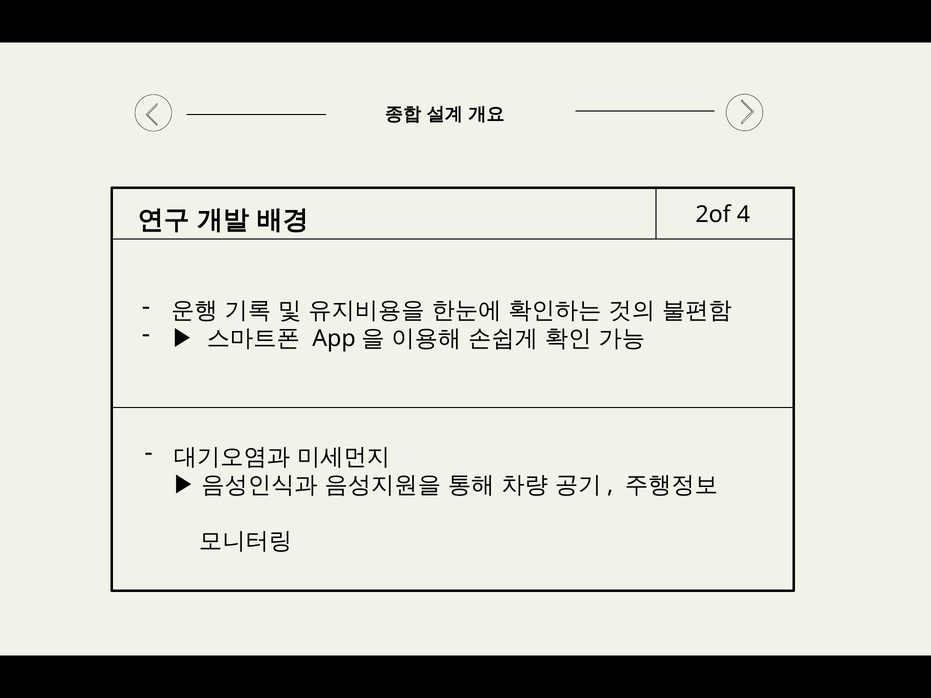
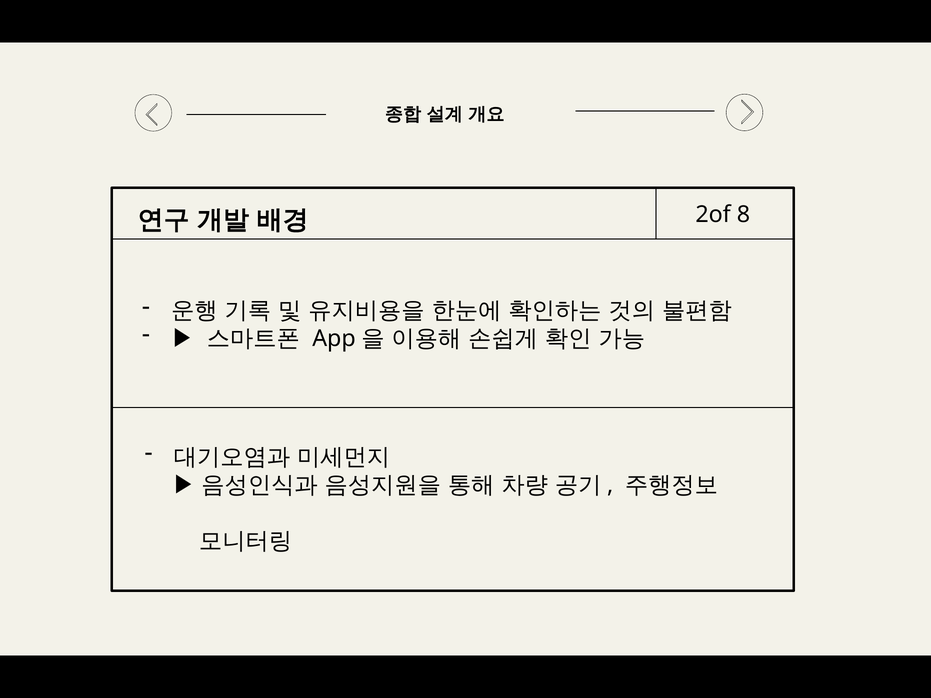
4: 4 -> 8
